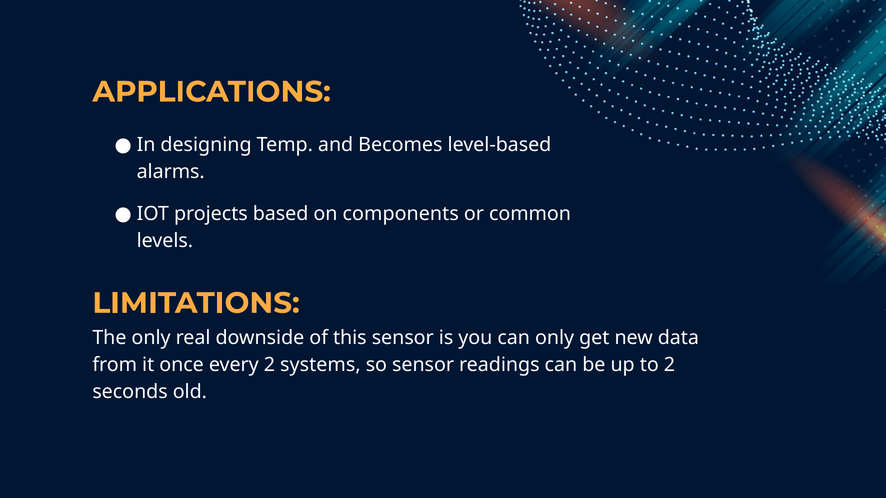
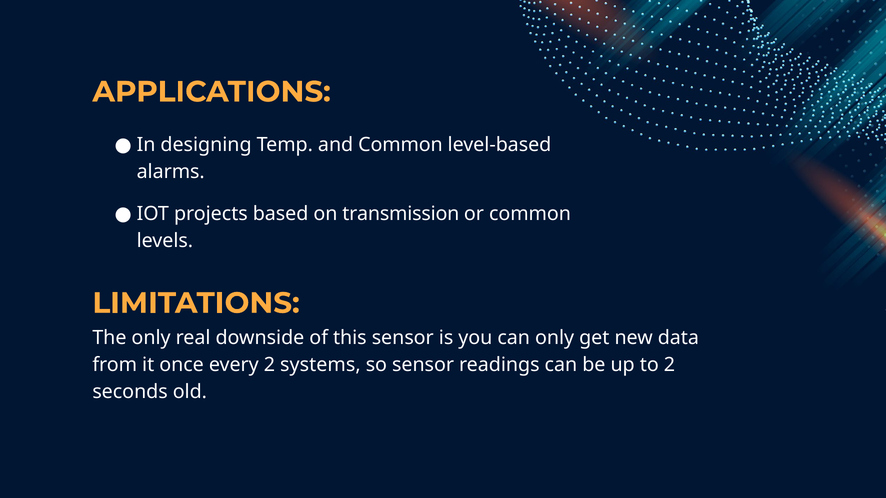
and Becomes: Becomes -> Common
components: components -> transmission
